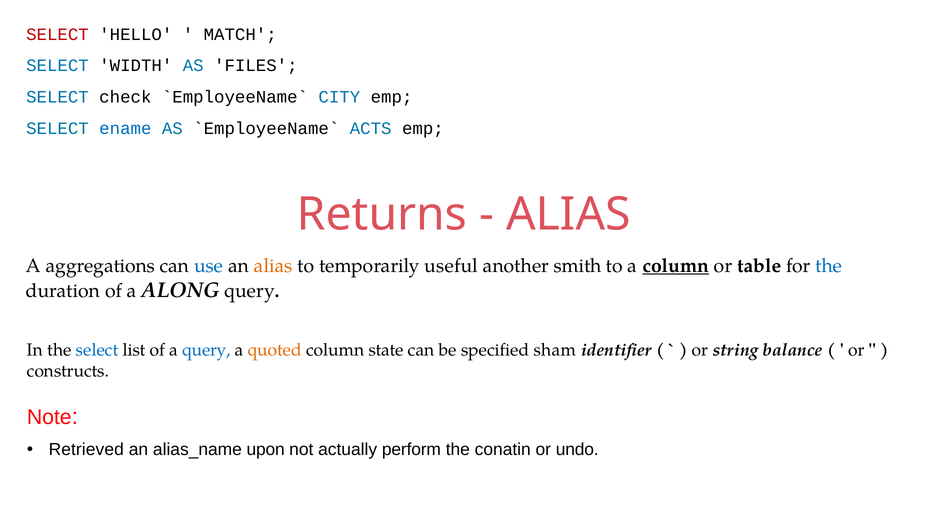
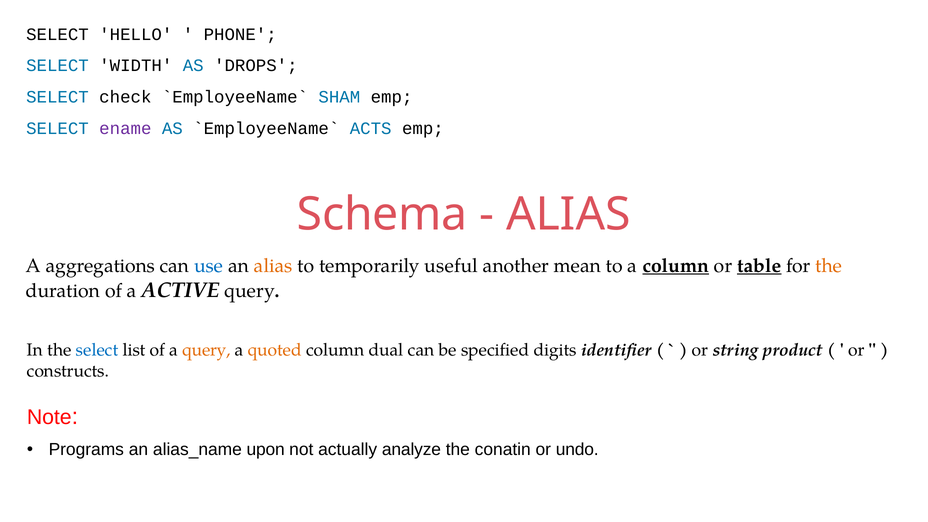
SELECT at (57, 34) colour: red -> black
MATCH: MATCH -> PHONE
FILES: FILES -> DROPS
CITY: CITY -> SHAM
ename colour: blue -> purple
Returns: Returns -> Schema
smith: smith -> mean
table underline: none -> present
the at (829, 266) colour: blue -> orange
ALONG: ALONG -> ACTIVE
query at (206, 350) colour: blue -> orange
state: state -> dual
sham: sham -> digits
balance: balance -> product
Retrieved: Retrieved -> Programs
perform: perform -> analyze
